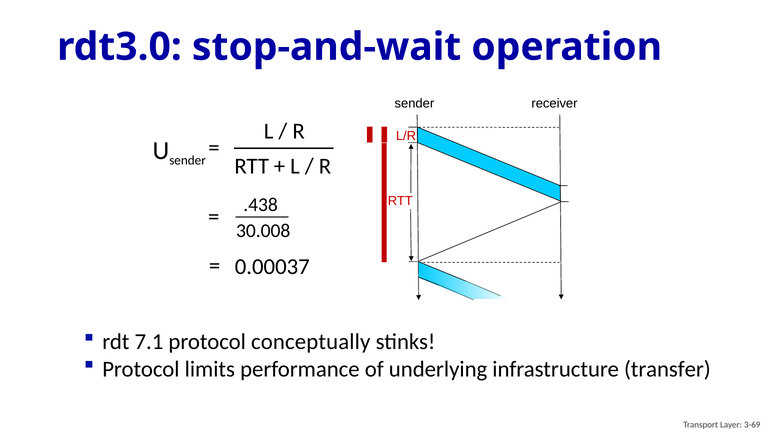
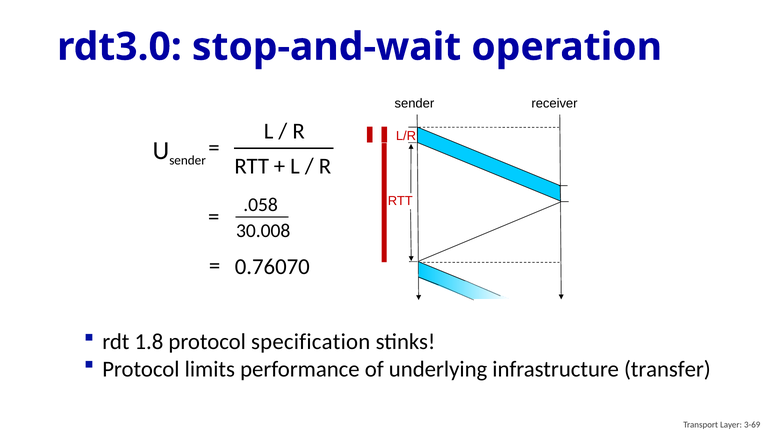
.438: .438 -> .058
0.00037: 0.00037 -> 0.76070
7.1: 7.1 -> 1.8
conceptually: conceptually -> specification
